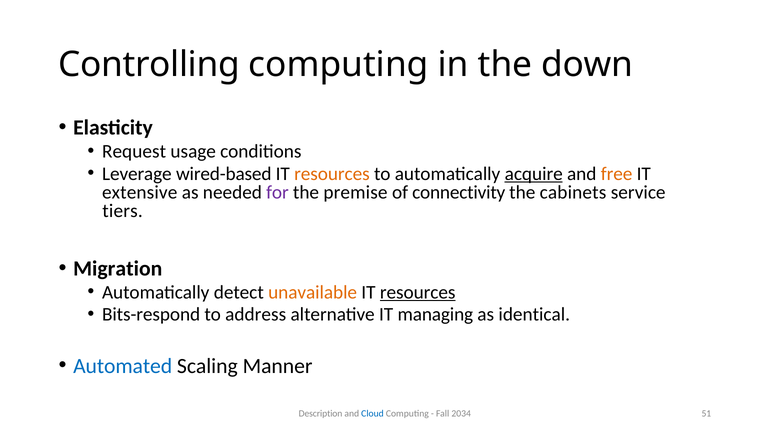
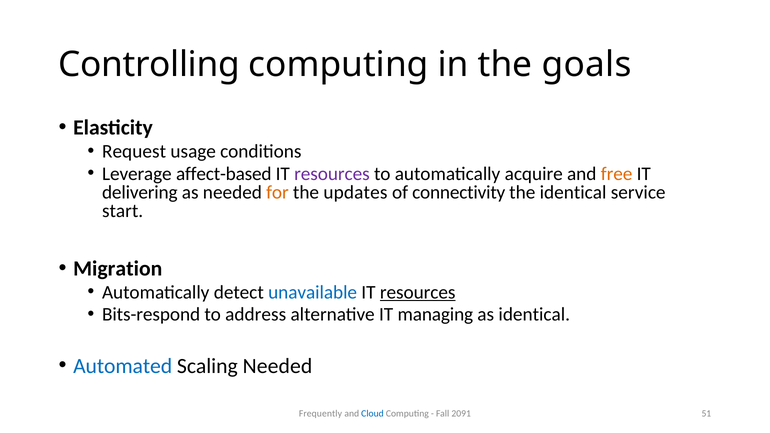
down: down -> goals
wired-based: wired-based -> affect-based
resources at (332, 174) colour: orange -> purple
acquire underline: present -> none
extensive: extensive -> delivering
for colour: purple -> orange
premise: premise -> updates
the cabinets: cabinets -> identical
tiers: tiers -> start
unavailable colour: orange -> blue
Scaling Manner: Manner -> Needed
Description: Description -> Frequently
2034: 2034 -> 2091
